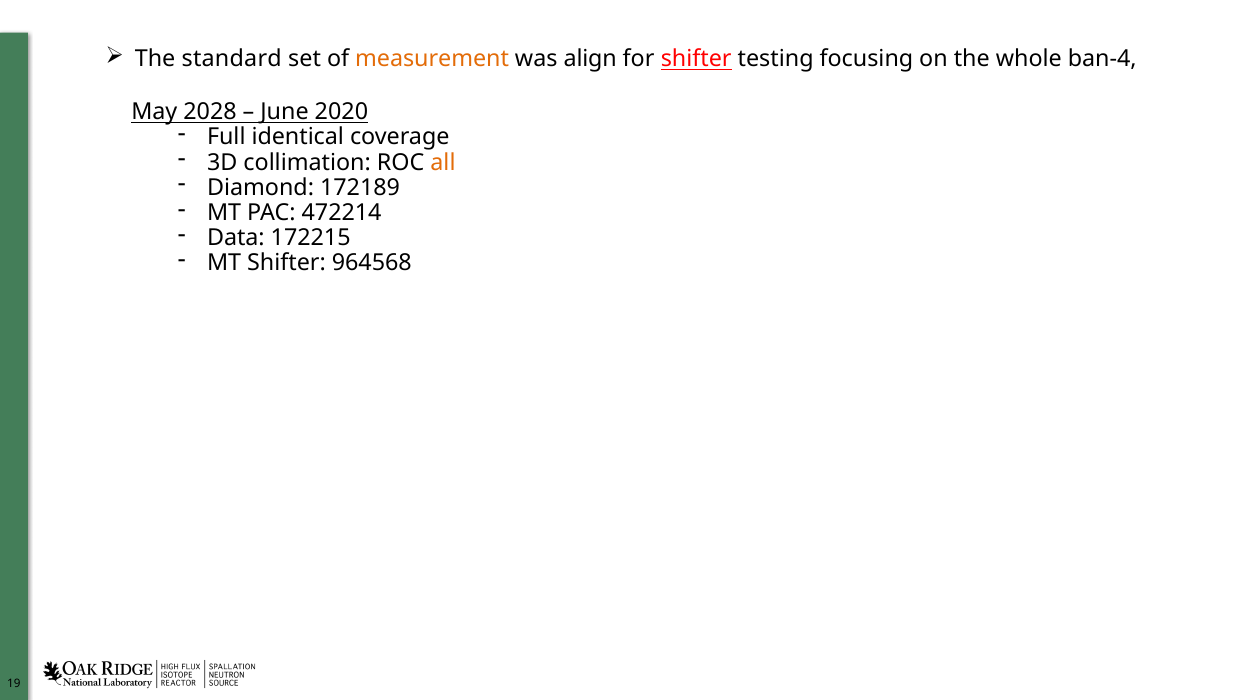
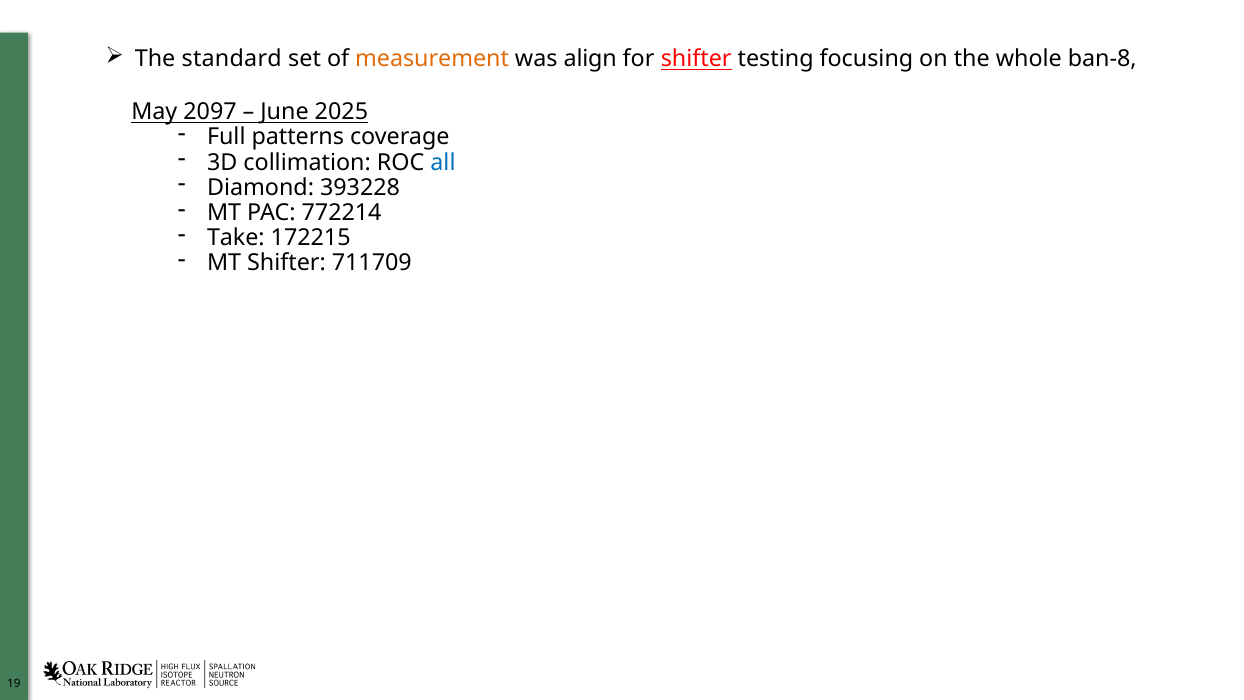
ban-4: ban-4 -> ban-8
2028: 2028 -> 2097
2020: 2020 -> 2025
identical: identical -> patterns
all colour: orange -> blue
172189: 172189 -> 393228
472214: 472214 -> 772214
Data: Data -> Take
964568: 964568 -> 711709
